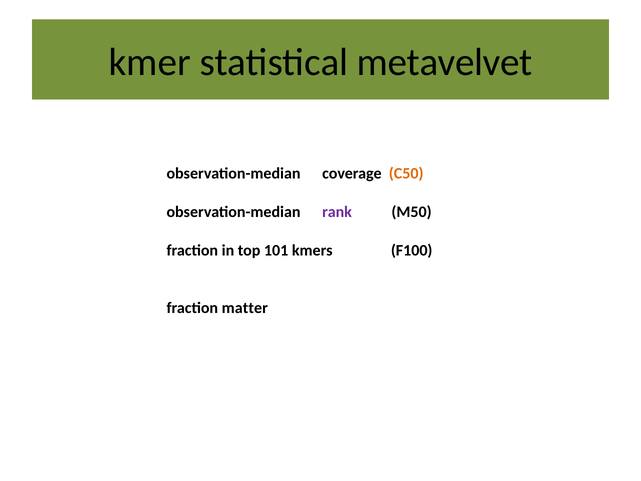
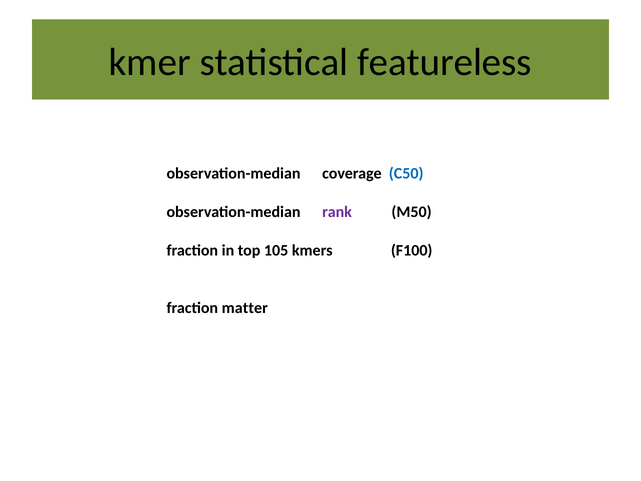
metavelvet: metavelvet -> featureless
C50 colour: orange -> blue
101: 101 -> 105
